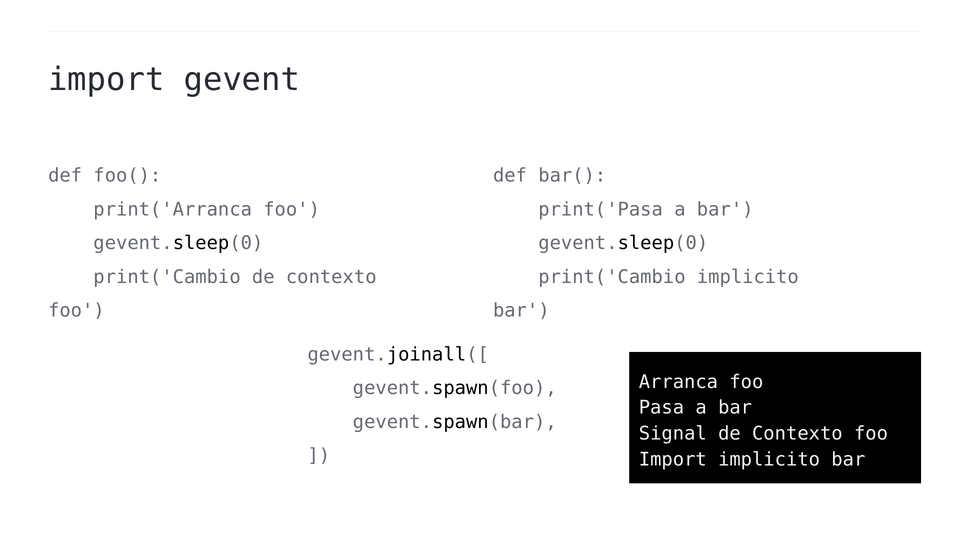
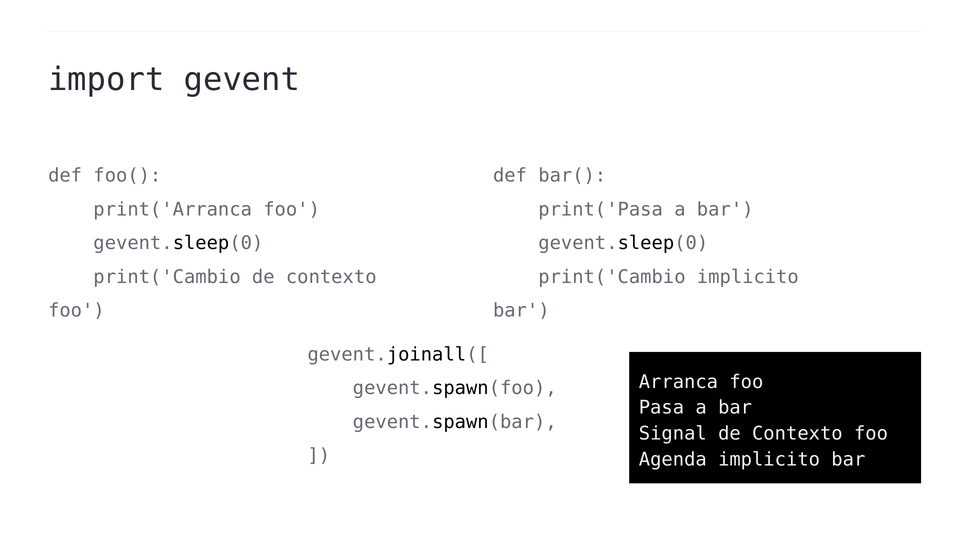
Import at (673, 460): Import -> Agenda
